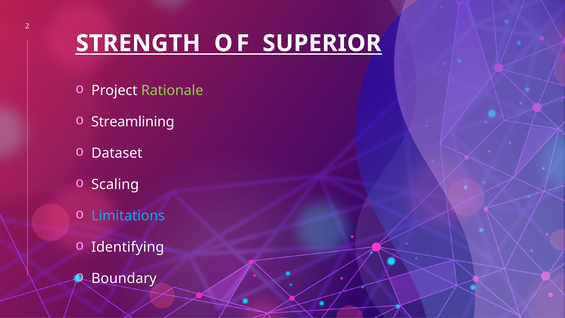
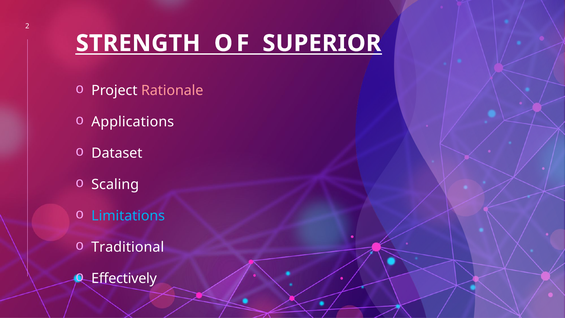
Rationale colour: light green -> pink
Streamlining: Streamlining -> Applications
Identifying: Identifying -> Traditional
Boundary: Boundary -> Effectively
